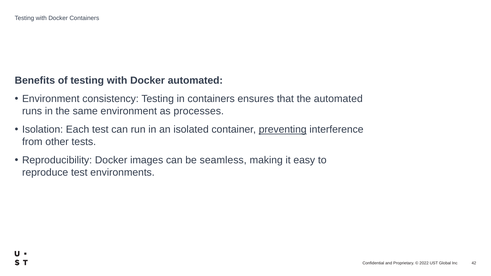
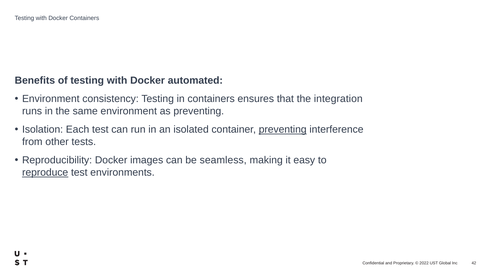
the automated: automated -> integration
as processes: processes -> preventing
reproduce underline: none -> present
